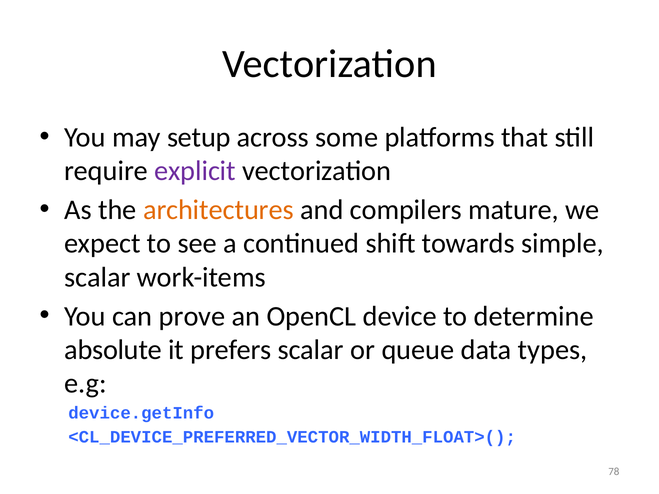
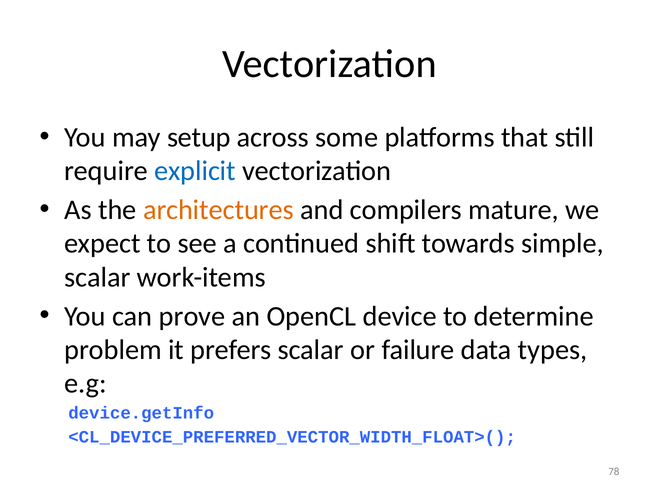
explicit colour: purple -> blue
absolute: absolute -> problem
queue: queue -> failure
